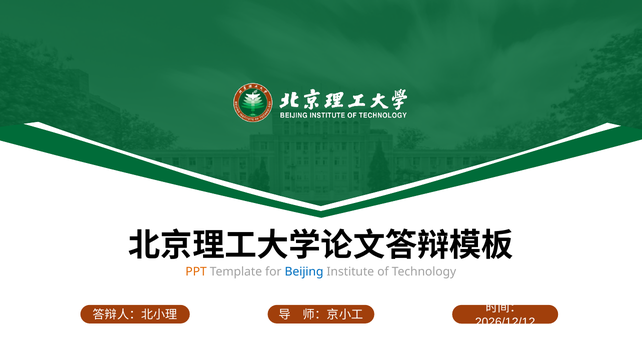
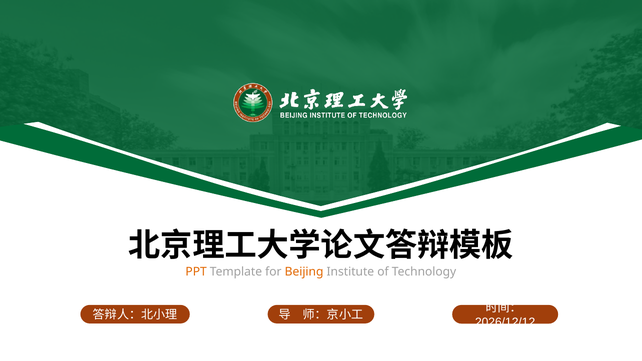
Beijing colour: blue -> orange
